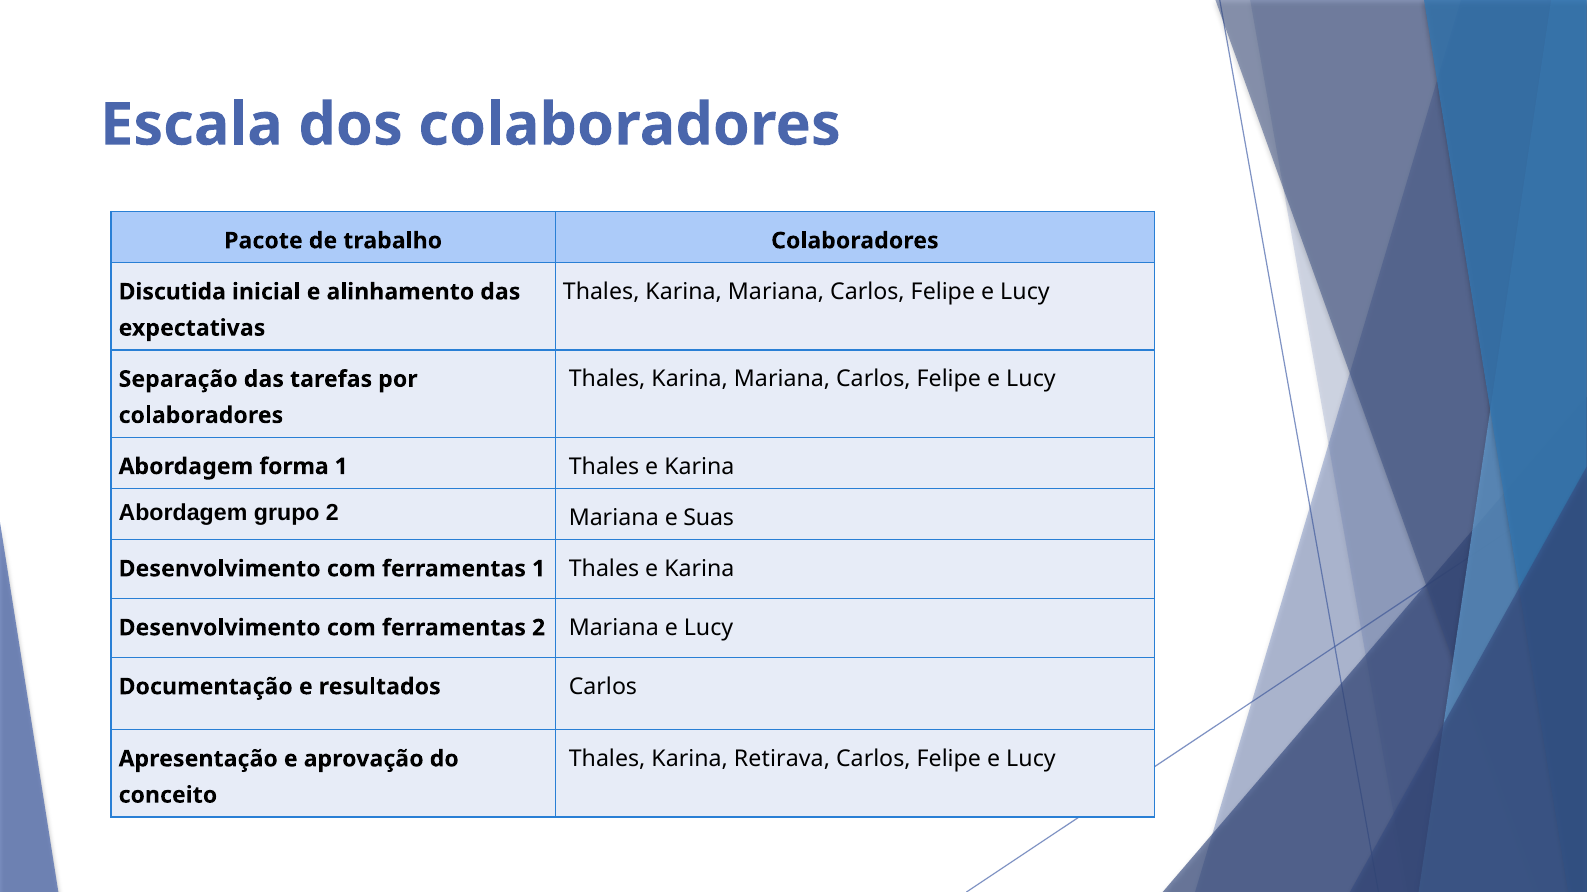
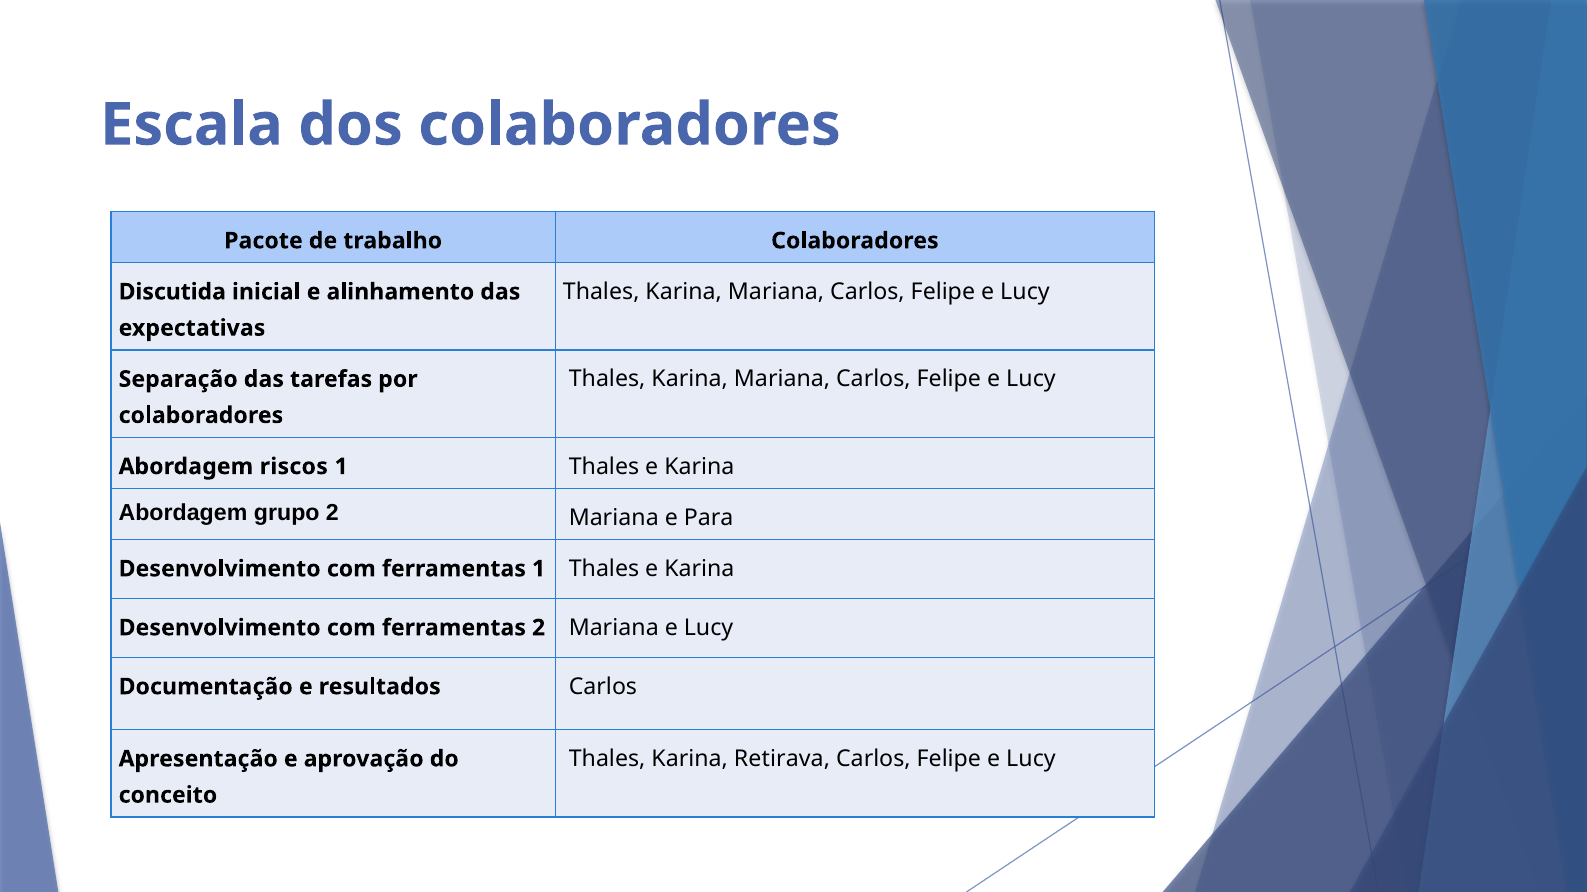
forma: forma -> riscos
Suas: Suas -> Para
